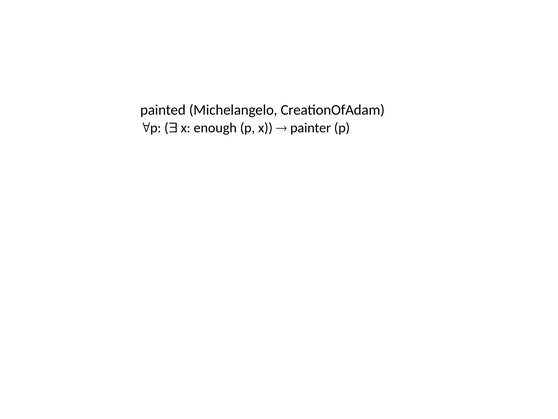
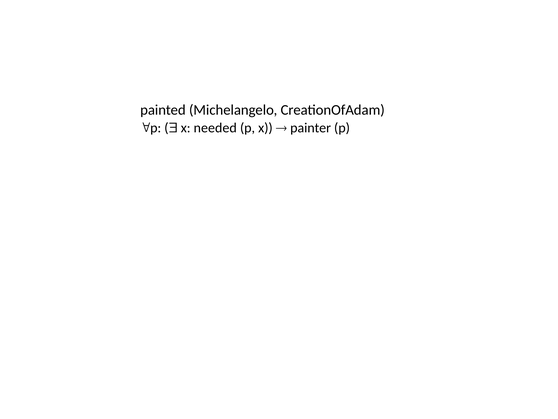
enough: enough -> needed
